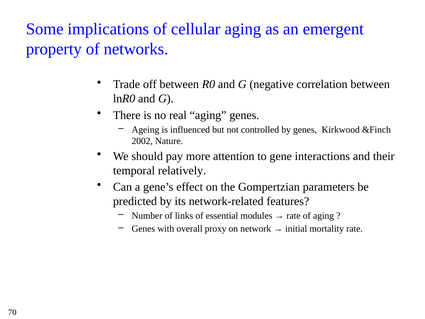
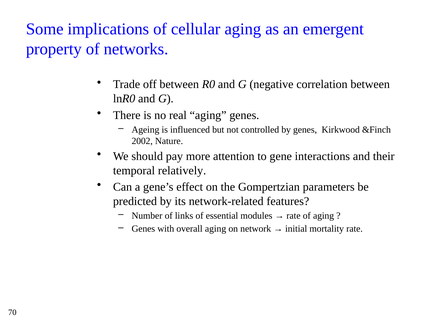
overall proxy: proxy -> aging
